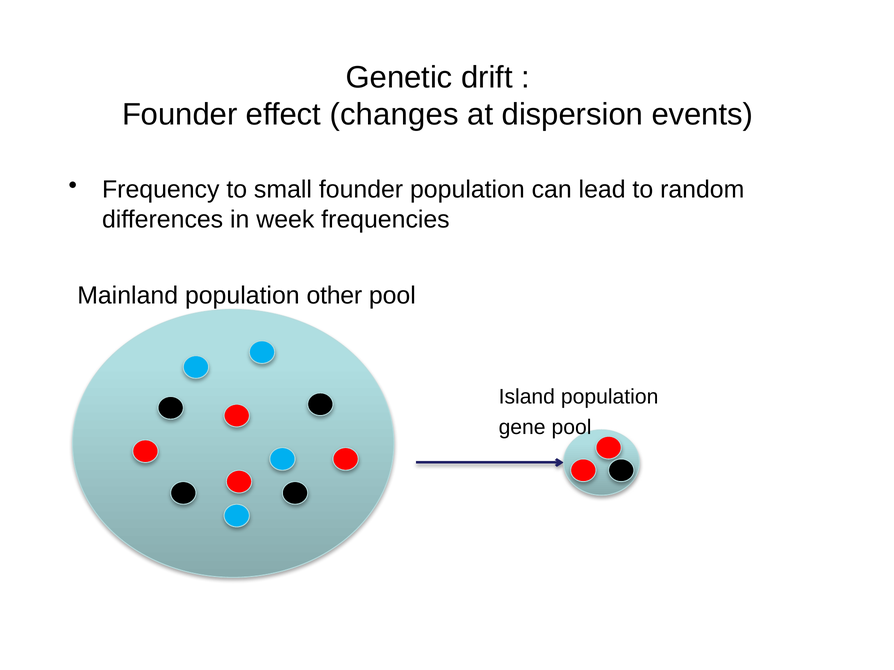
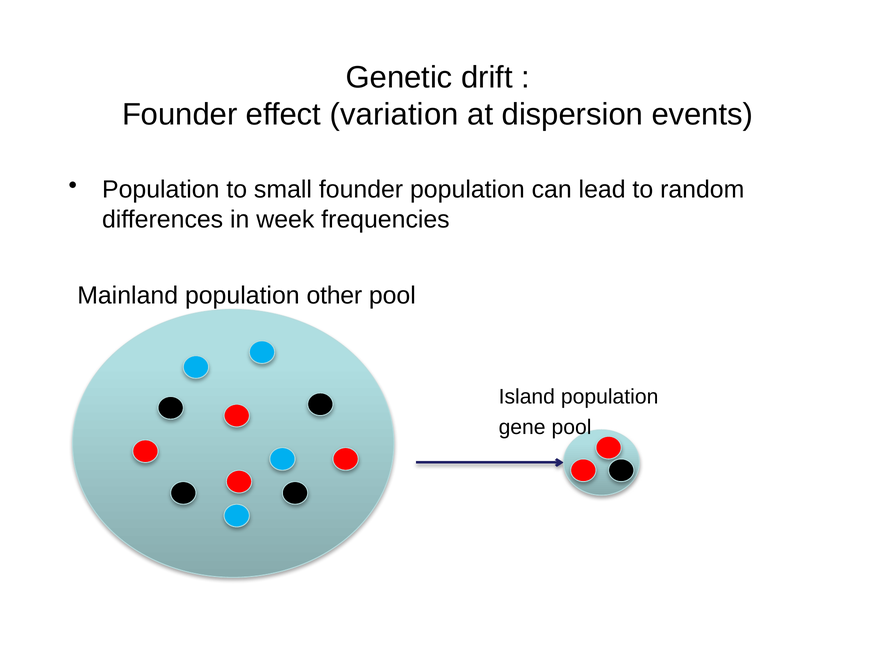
changes: changes -> variation
Frequency at (161, 190): Frequency -> Population
